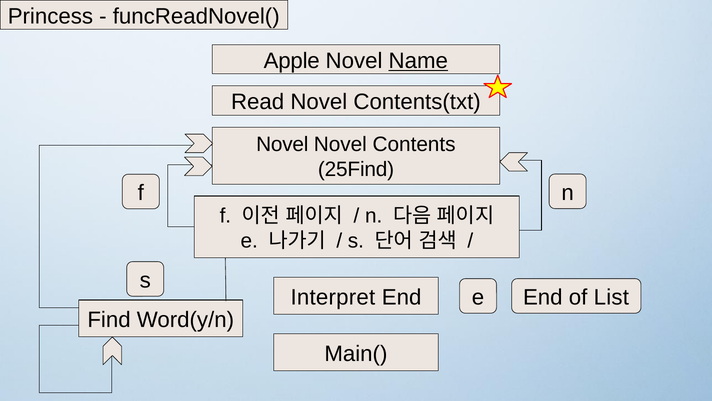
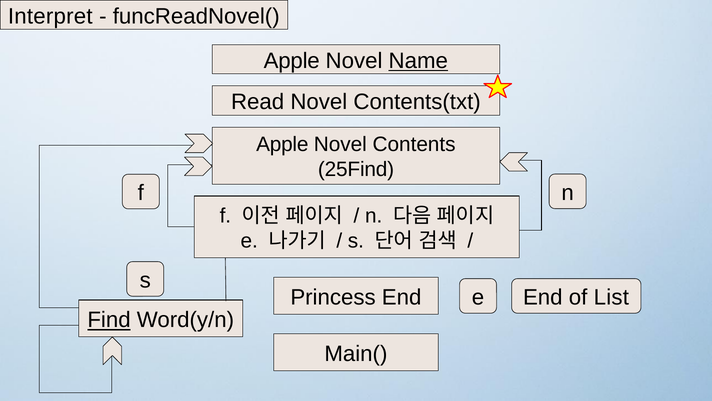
Princess: Princess -> Interpret
Novel at (282, 144): Novel -> Apple
Interpret: Interpret -> Princess
Find underline: none -> present
